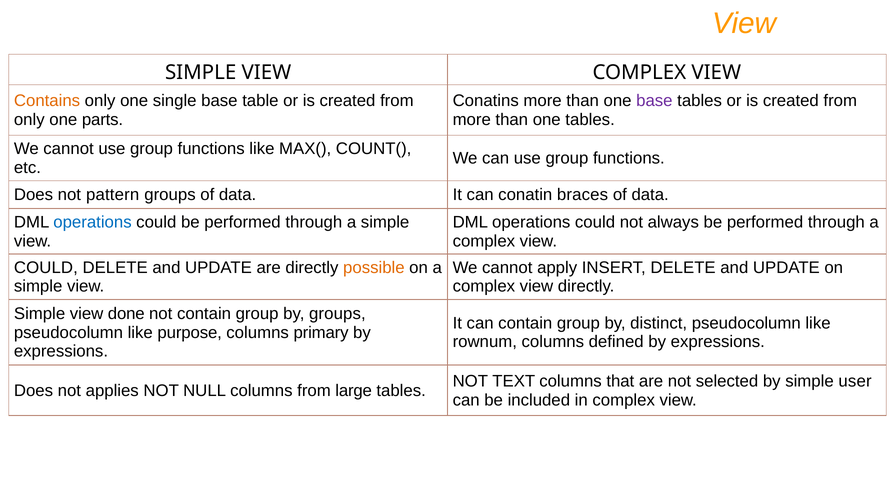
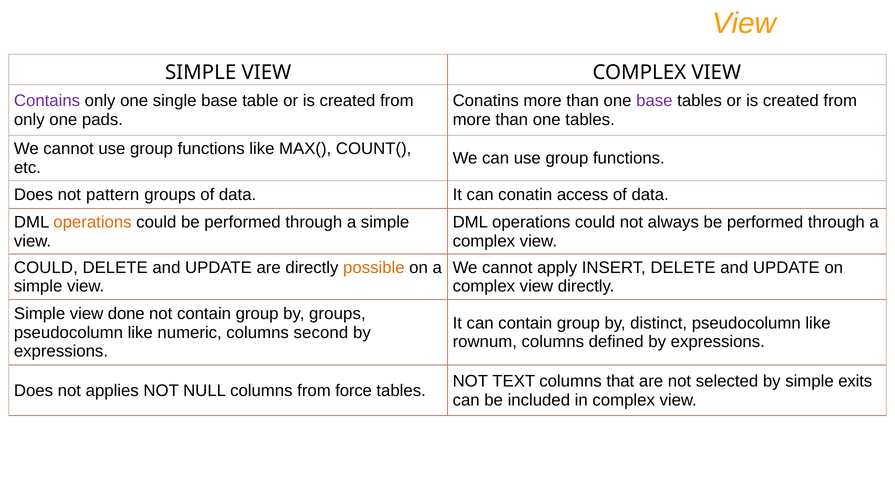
Contains colour: orange -> purple
parts: parts -> pads
braces: braces -> access
operations at (92, 222) colour: blue -> orange
purpose: purpose -> numeric
primary: primary -> second
user: user -> exits
large: large -> force
